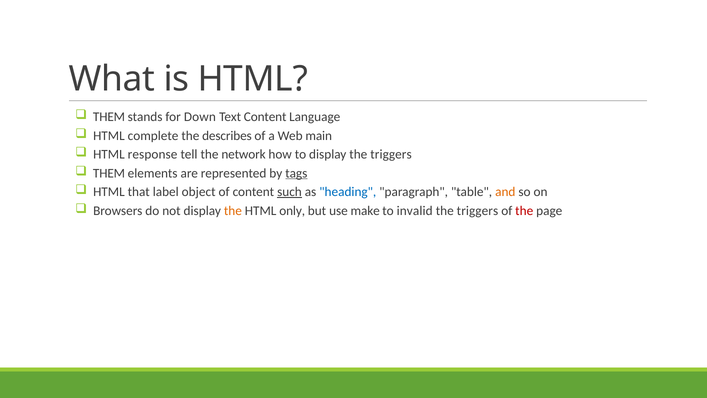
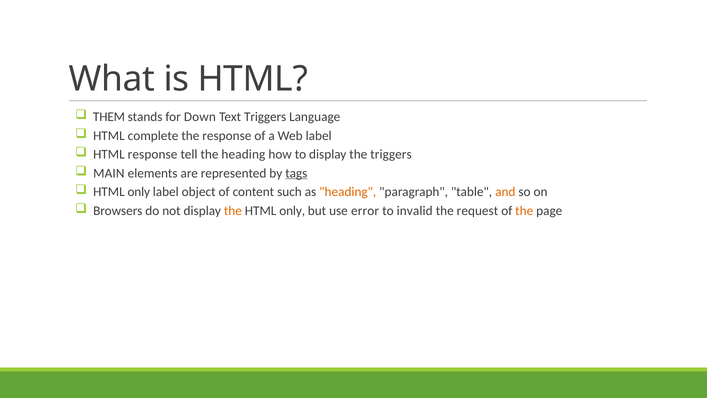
Text Content: Content -> Triggers
the describes: describes -> response
Web main: main -> label
the network: network -> heading
THEM at (109, 173): THEM -> MAIN
that at (139, 192): that -> only
such underline: present -> none
heading at (348, 192) colour: blue -> orange
make: make -> error
triggers at (477, 210): triggers -> request
the at (524, 210) colour: red -> orange
